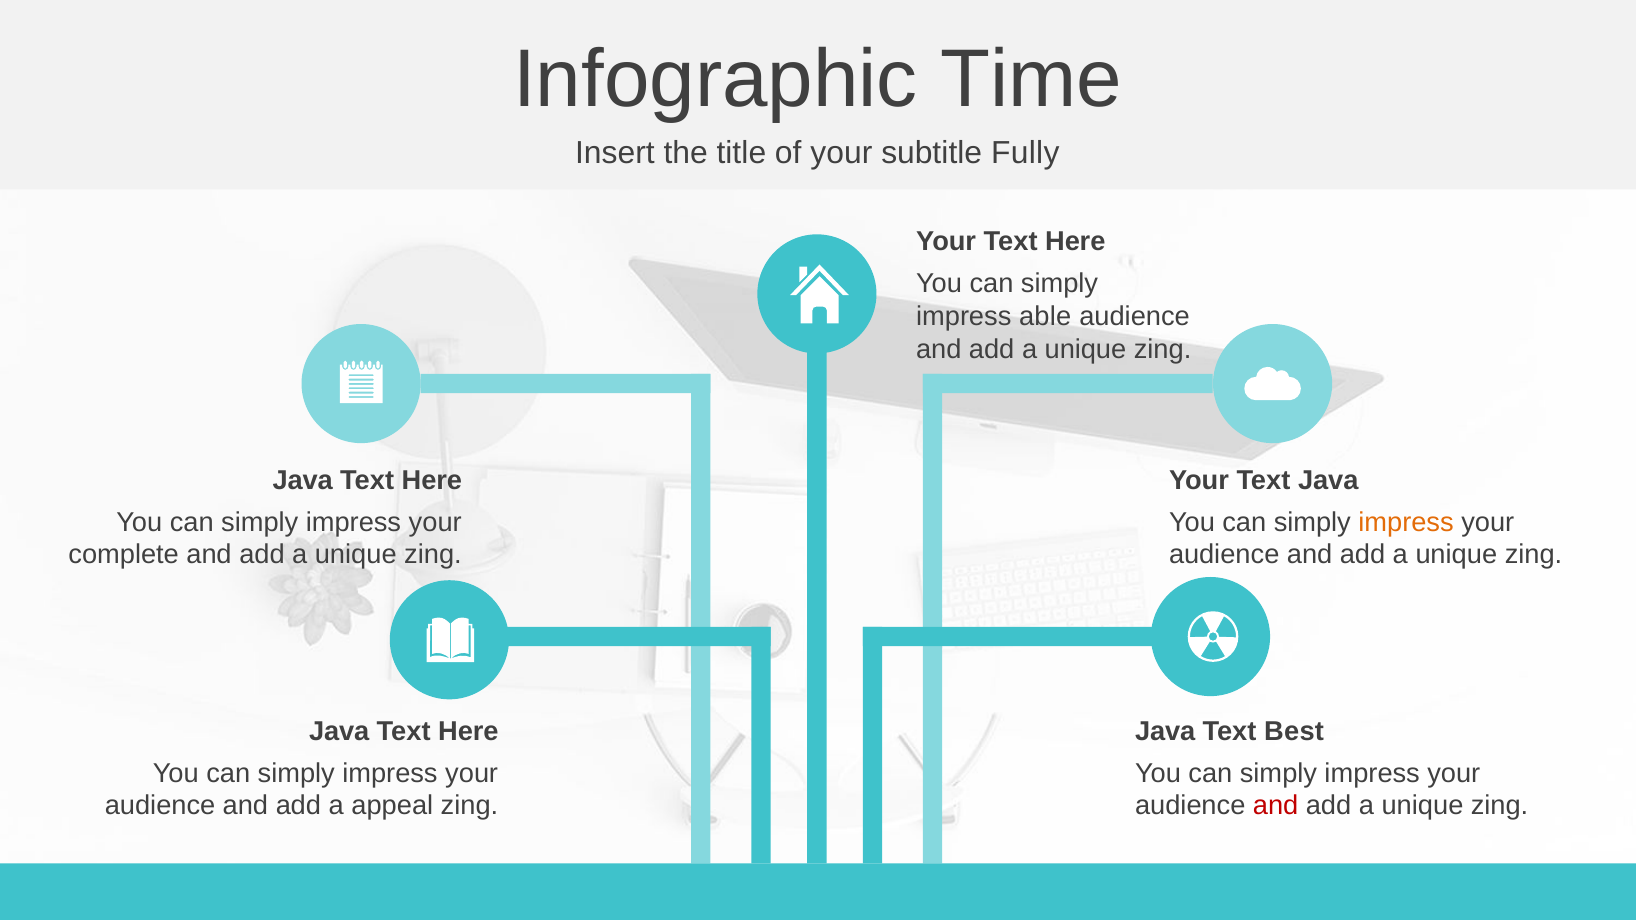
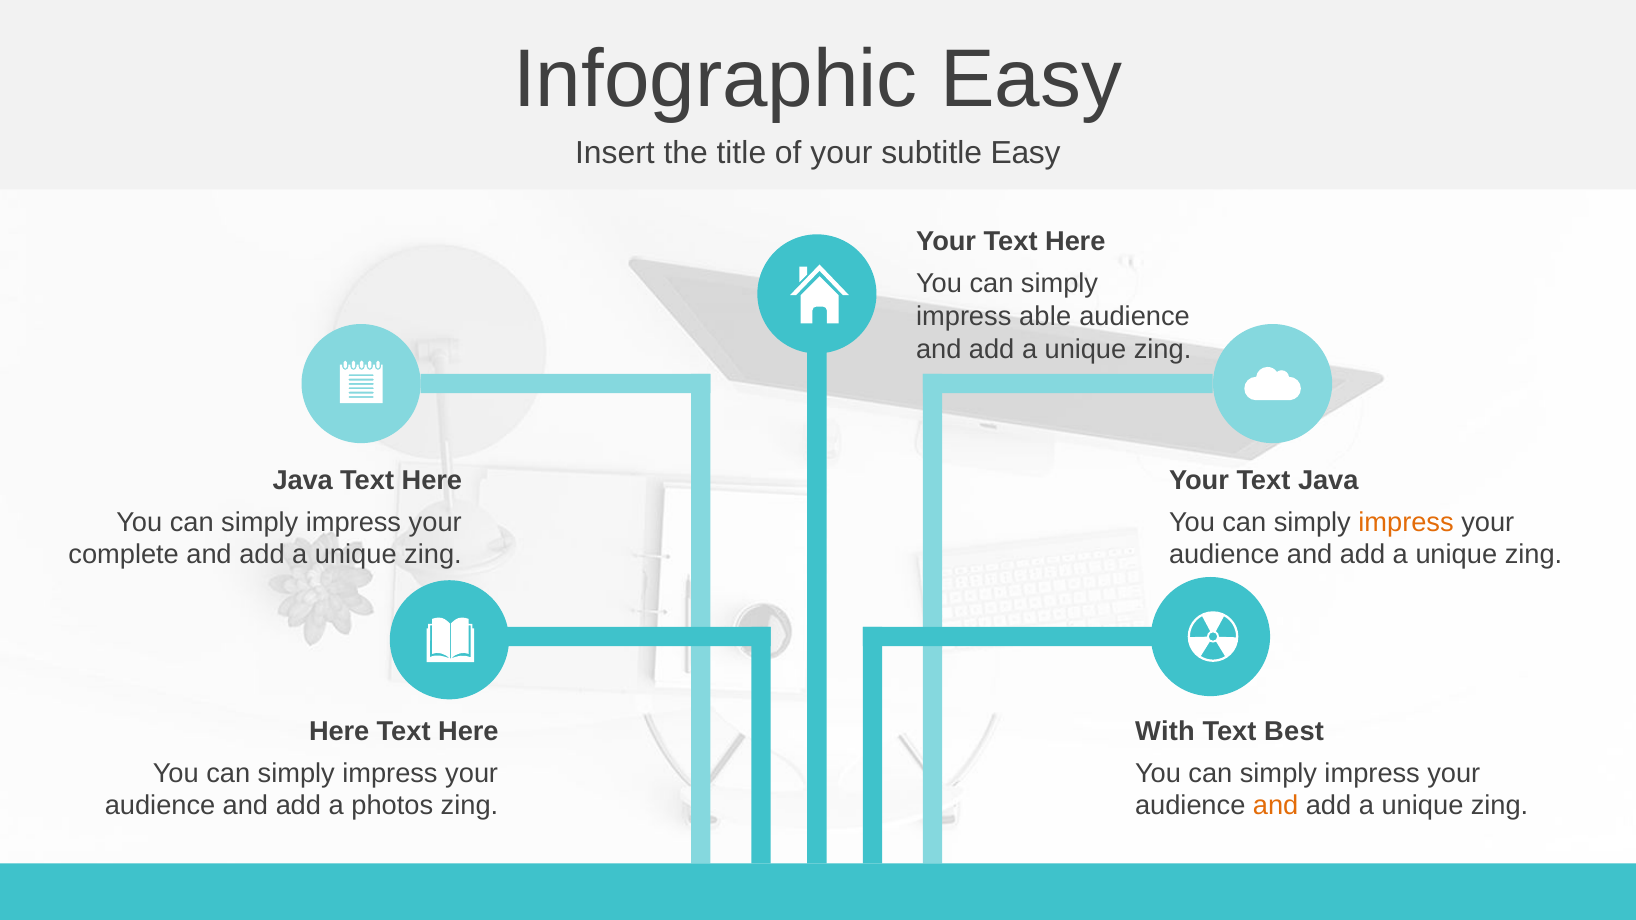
Infographic Time: Time -> Easy
subtitle Fully: Fully -> Easy
Java at (339, 732): Java -> Here
Java at (1165, 732): Java -> With
appeal: appeal -> photos
and at (1276, 806) colour: red -> orange
